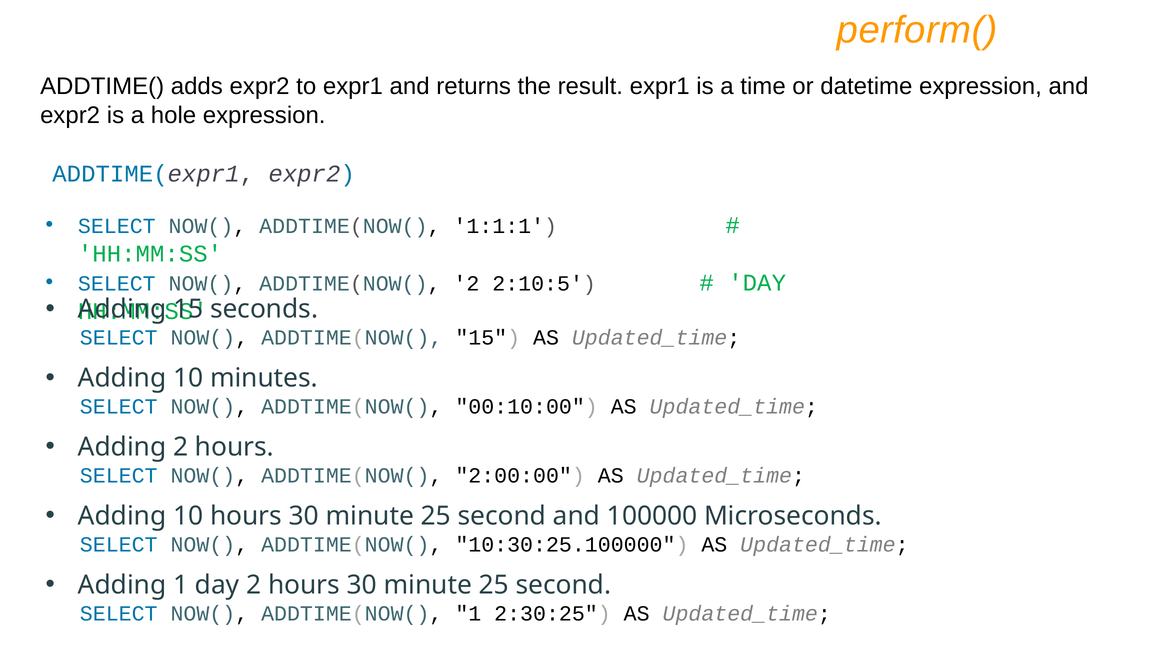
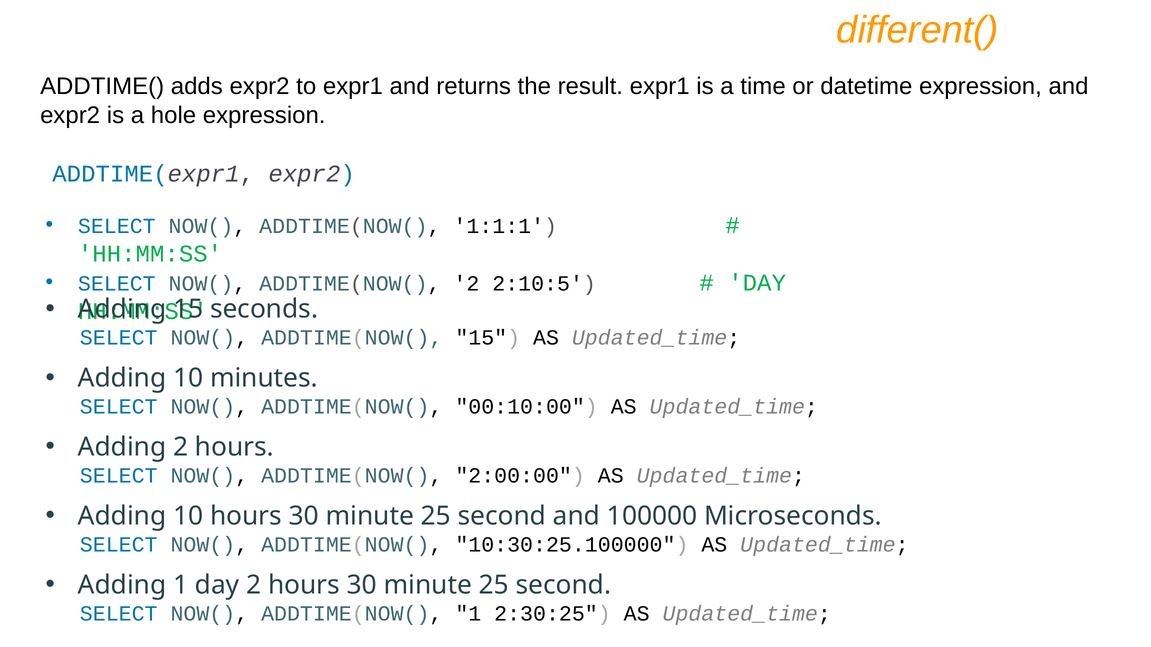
perform(: perform( -> different(
